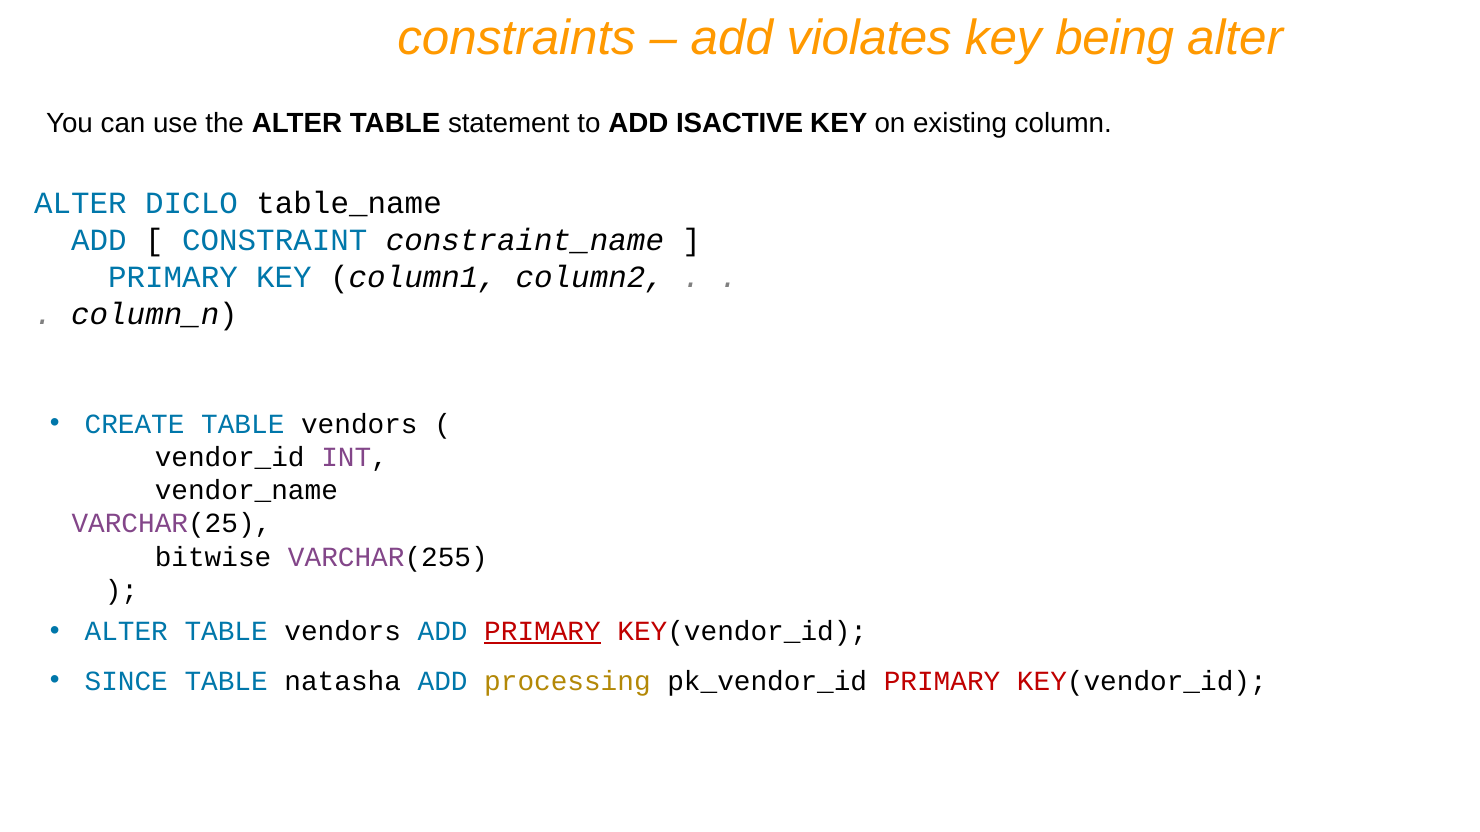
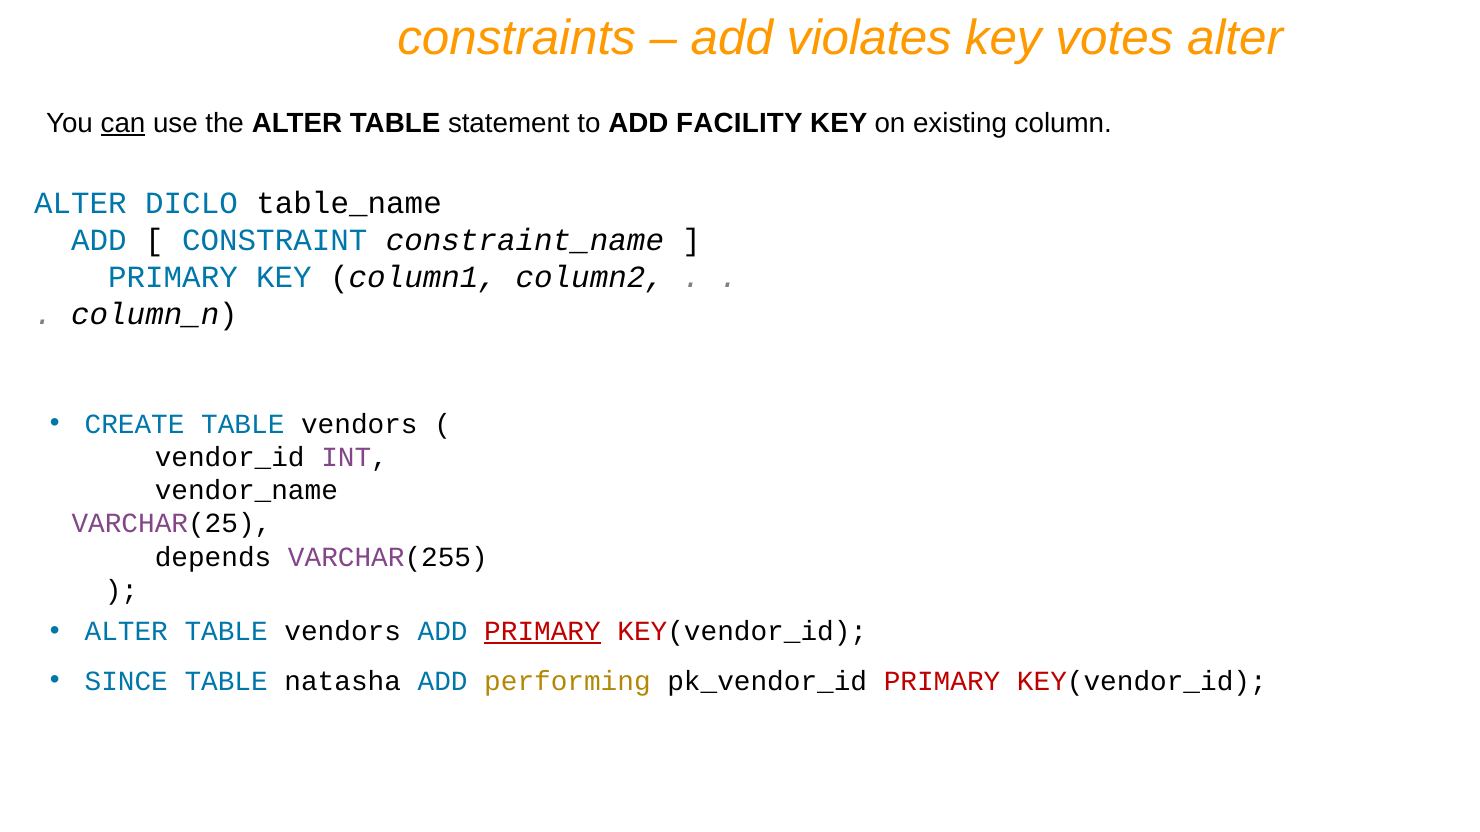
being: being -> votes
can underline: none -> present
ISACTIVE: ISACTIVE -> FACILITY
bitwise: bitwise -> depends
processing: processing -> performing
